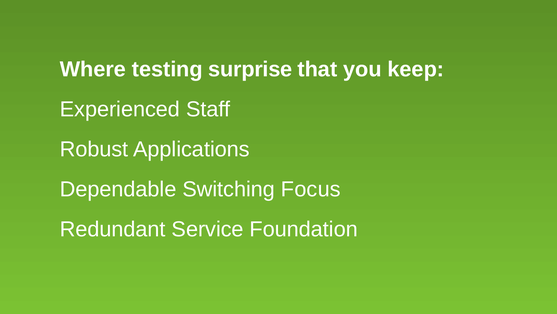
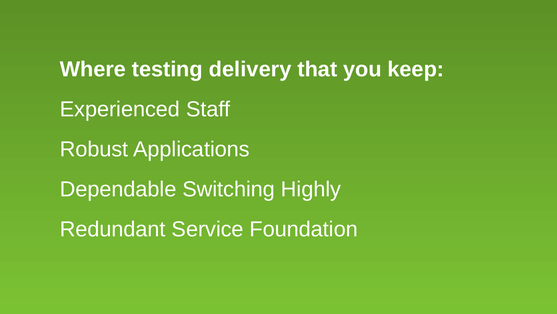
surprise: surprise -> delivery
Focus: Focus -> Highly
